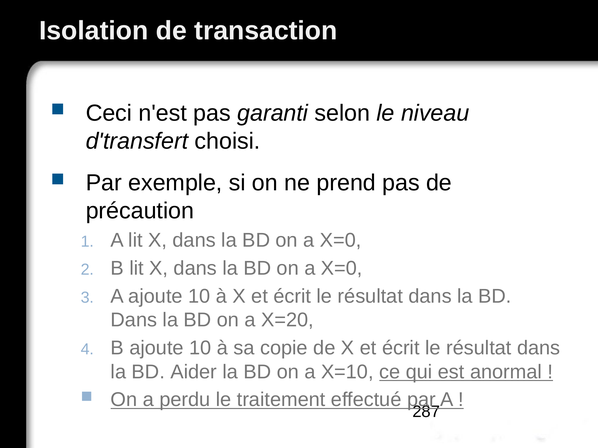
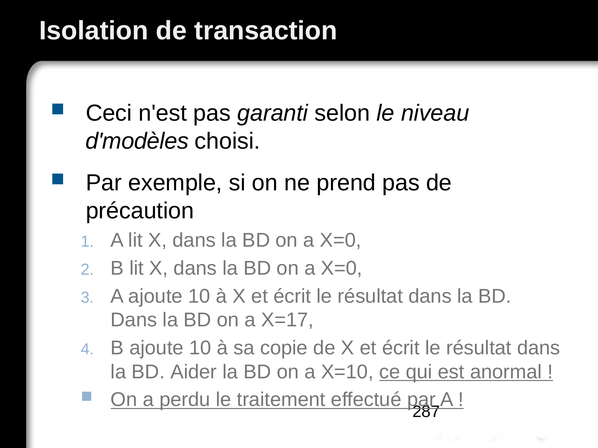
d'transfert: d'transfert -> d'modèles
X=20: X=20 -> X=17
